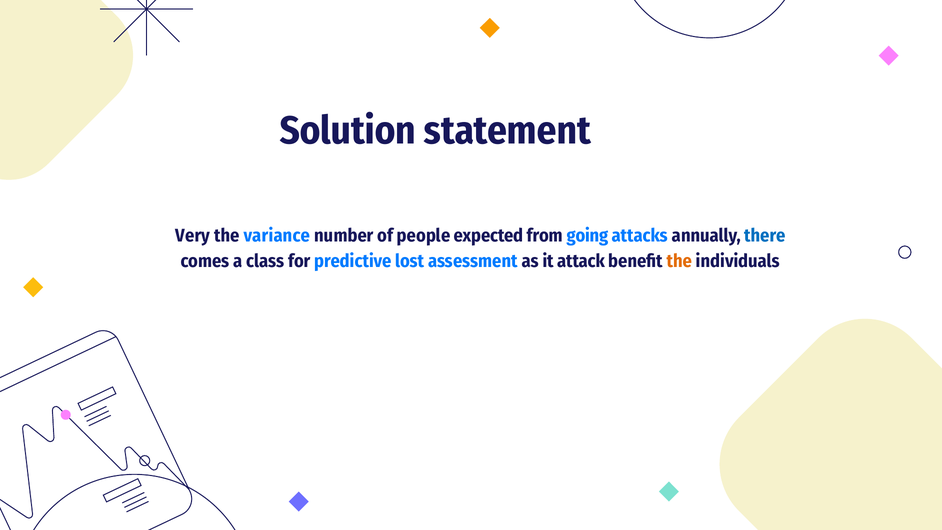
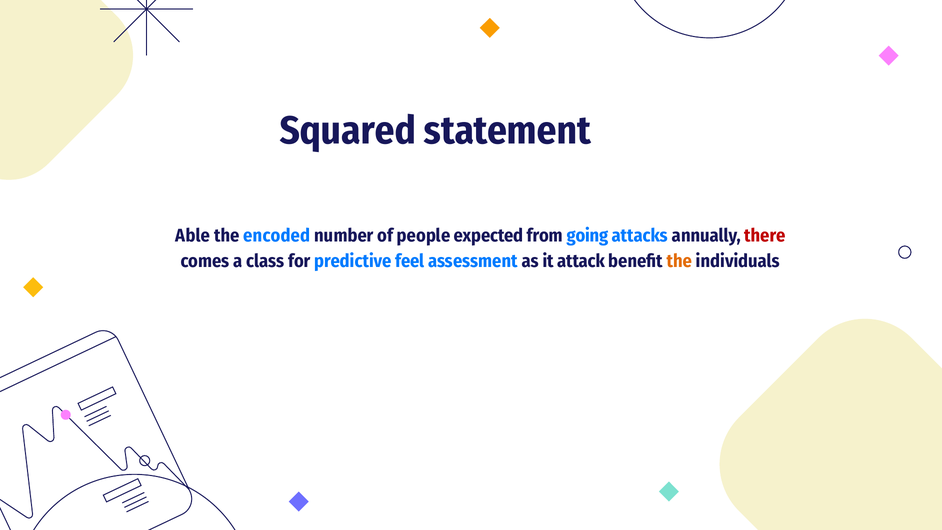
Solution: Solution -> Squared
Very: Very -> Able
variance: variance -> encoded
there colour: blue -> red
lost: lost -> feel
